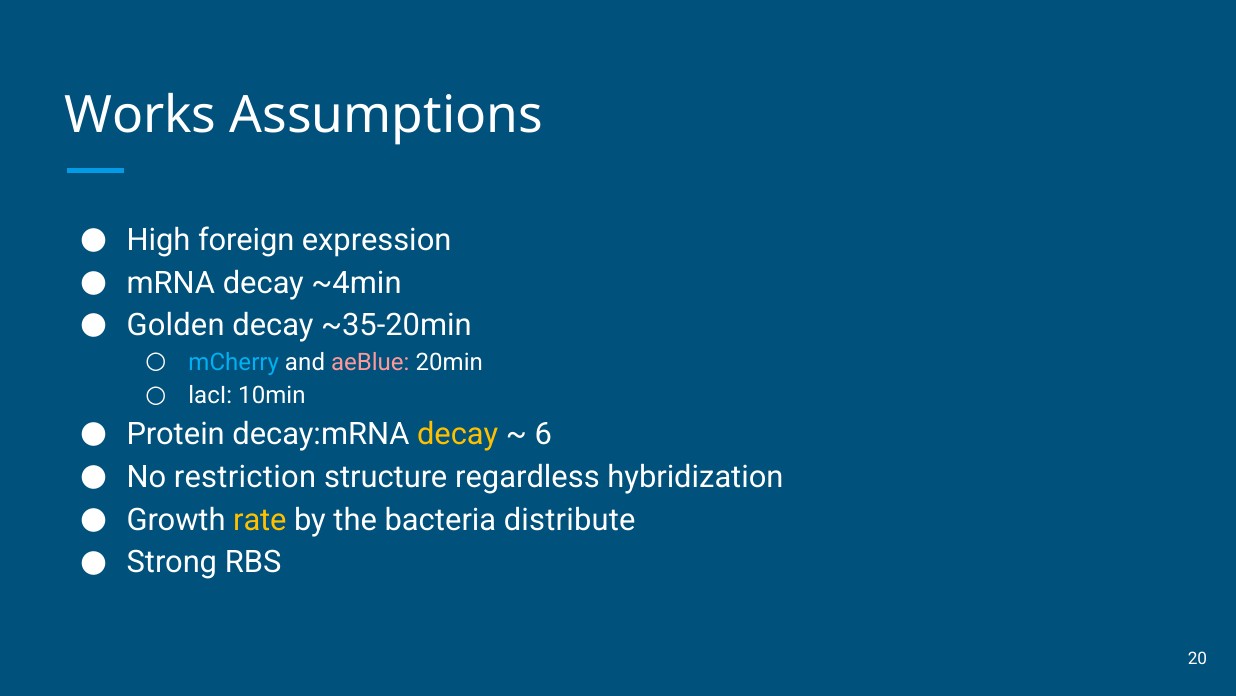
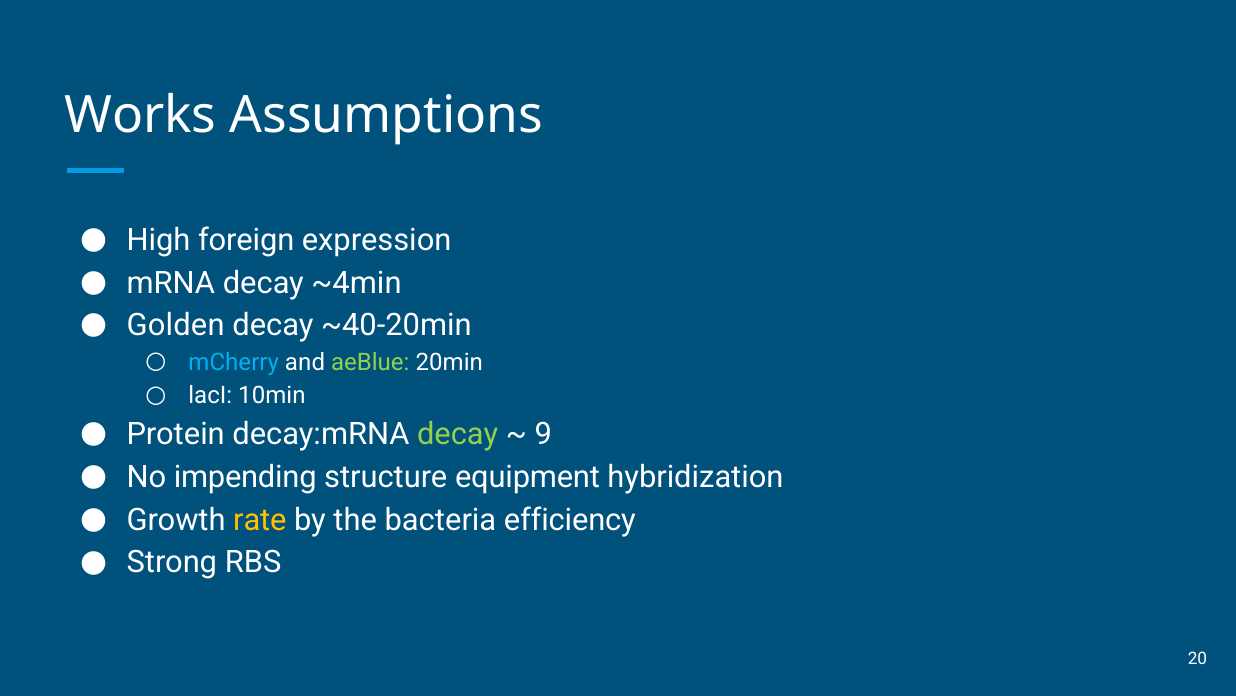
~35-20min: ~35-20min -> ~40-20min
aeBlue colour: pink -> light green
decay at (458, 434) colour: yellow -> light green
6: 6 -> 9
restriction: restriction -> impending
regardless: regardless -> equipment
distribute: distribute -> efficiency
